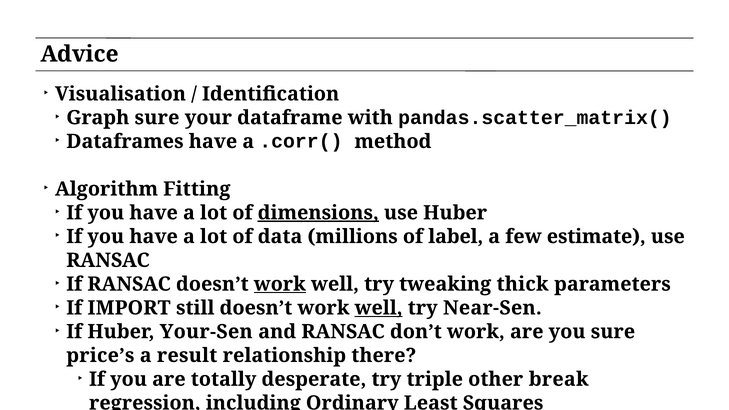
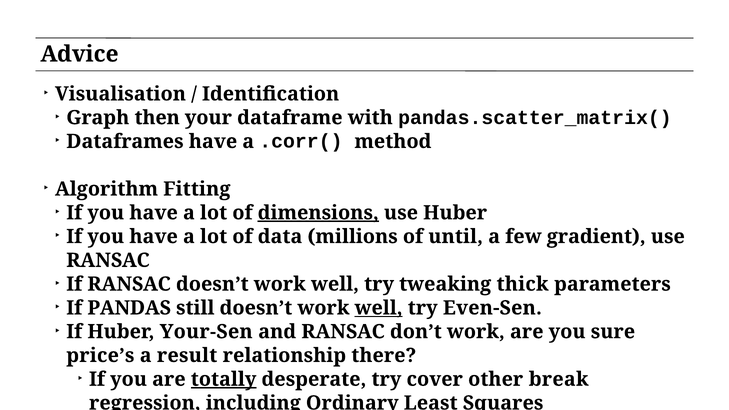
Graph sure: sure -> then
label: label -> until
estimate: estimate -> gradient
work at (280, 284) underline: present -> none
IMPORT: IMPORT -> PANDAS
Near-Sen: Near-Sen -> Even-Sen
totally underline: none -> present
triple: triple -> cover
